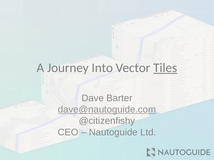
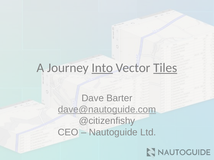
Into underline: none -> present
